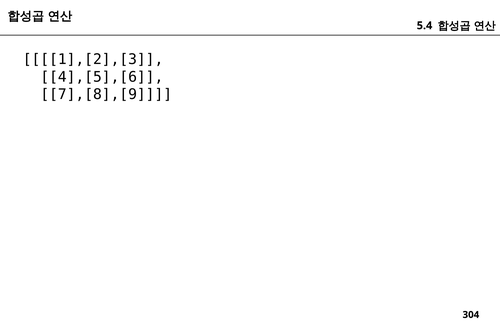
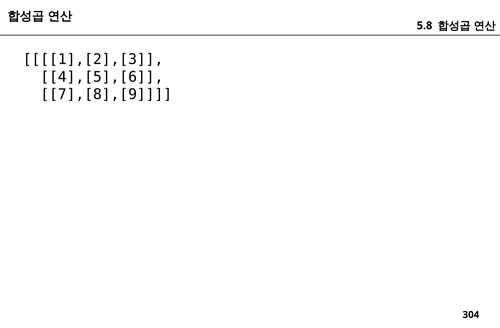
5.4: 5.4 -> 5.8
